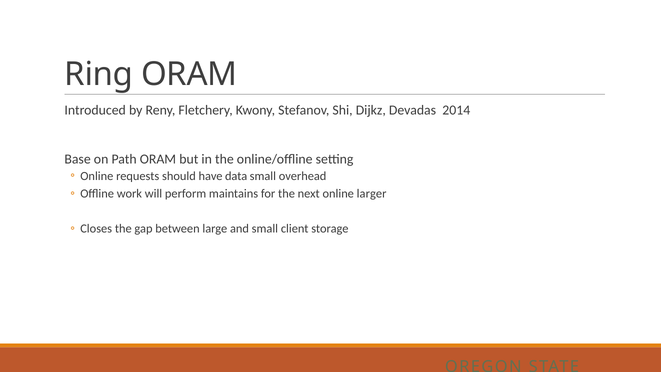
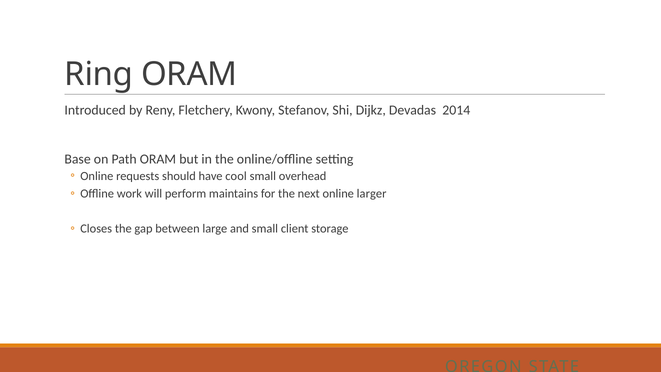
data: data -> cool
